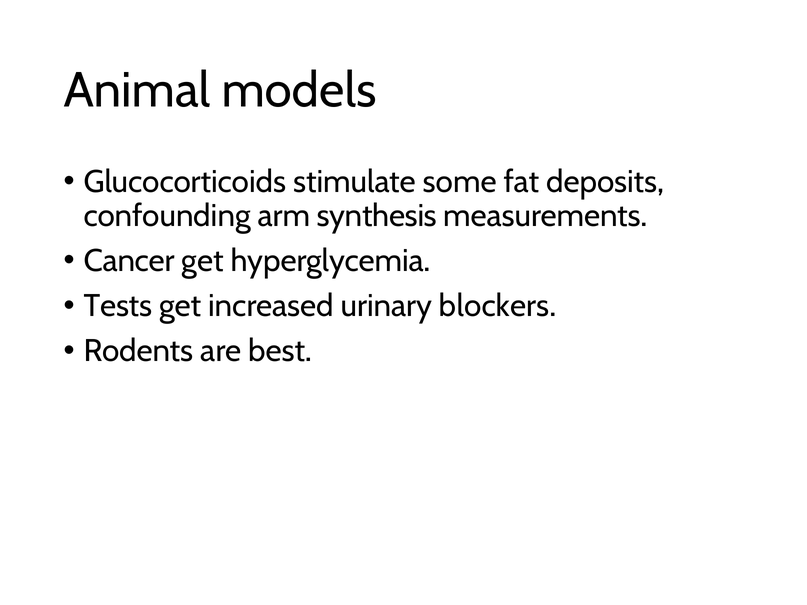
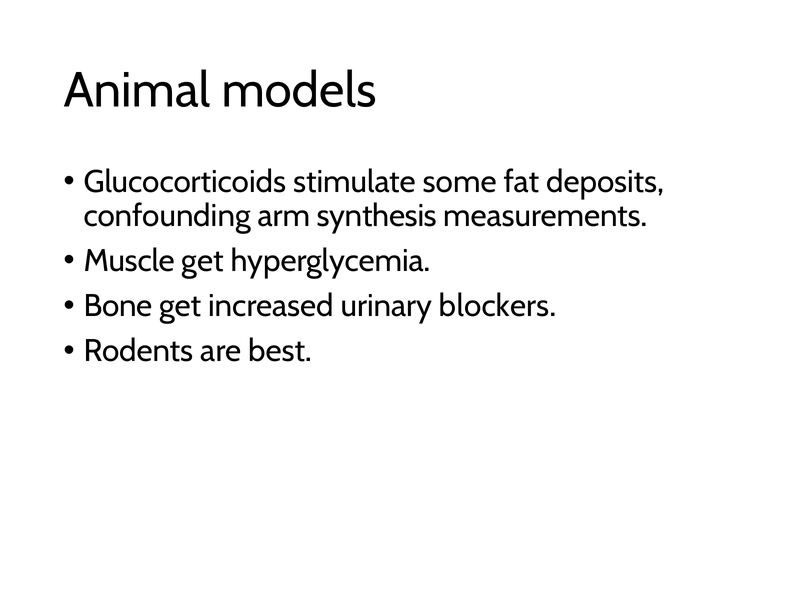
Cancer: Cancer -> Muscle
Tests: Tests -> Bone
